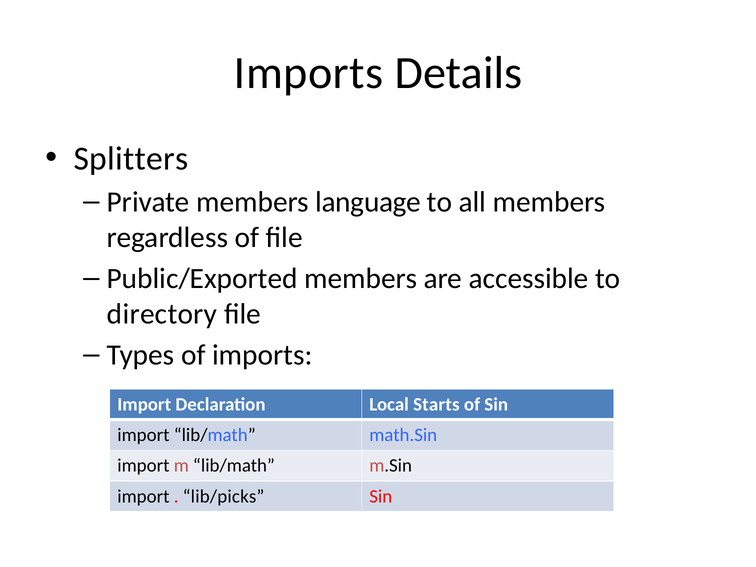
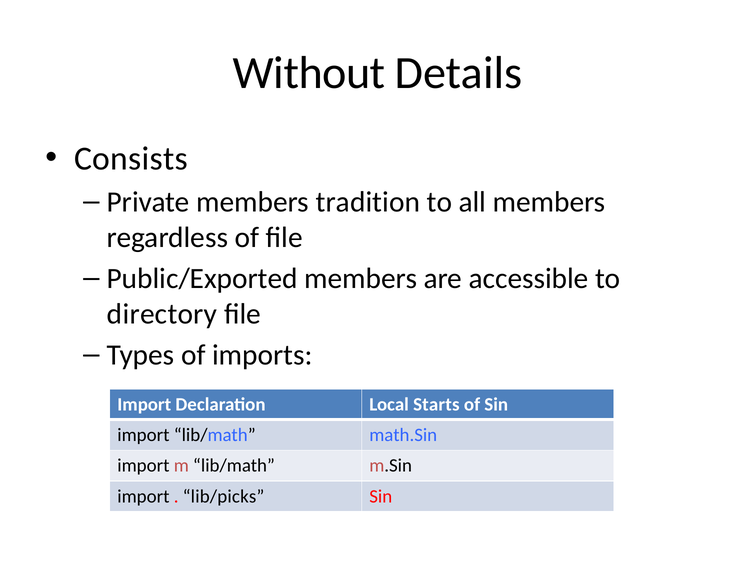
Imports at (309, 73): Imports -> Without
Splitters: Splitters -> Consists
language: language -> tradition
